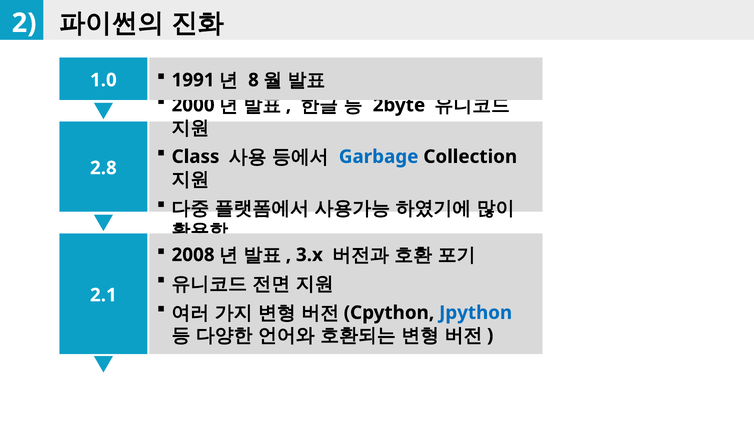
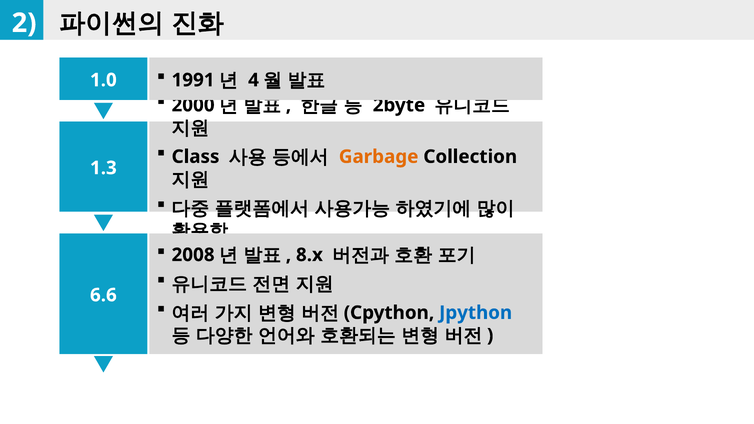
8: 8 -> 4
Garbage colour: blue -> orange
2.8: 2.8 -> 1.3
3.x: 3.x -> 8.x
2.1: 2.1 -> 6.6
